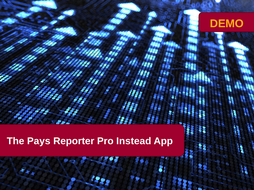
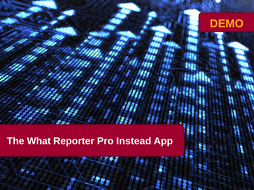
Pays: Pays -> What
